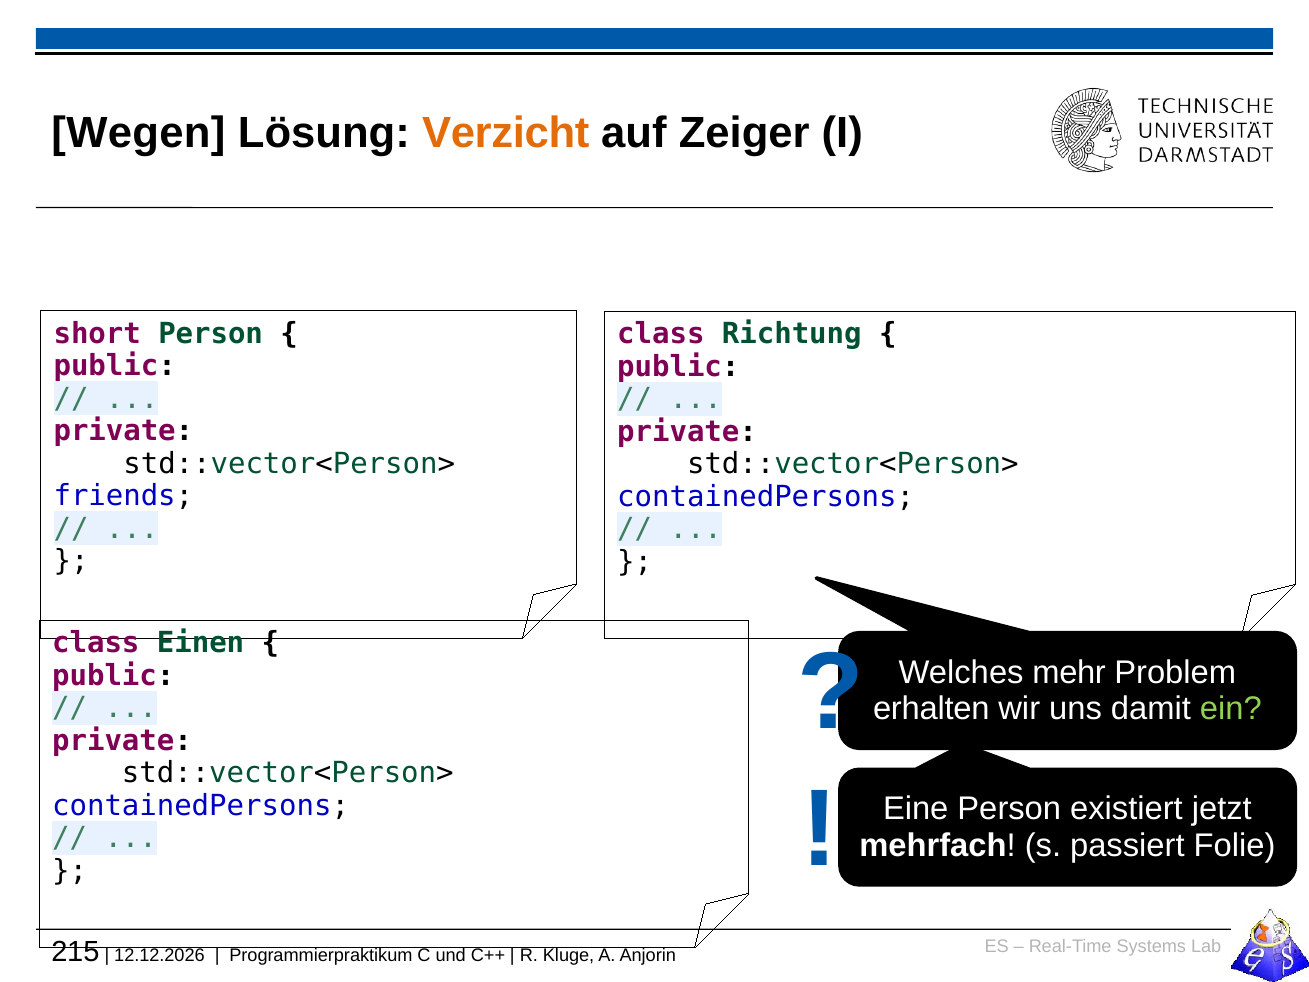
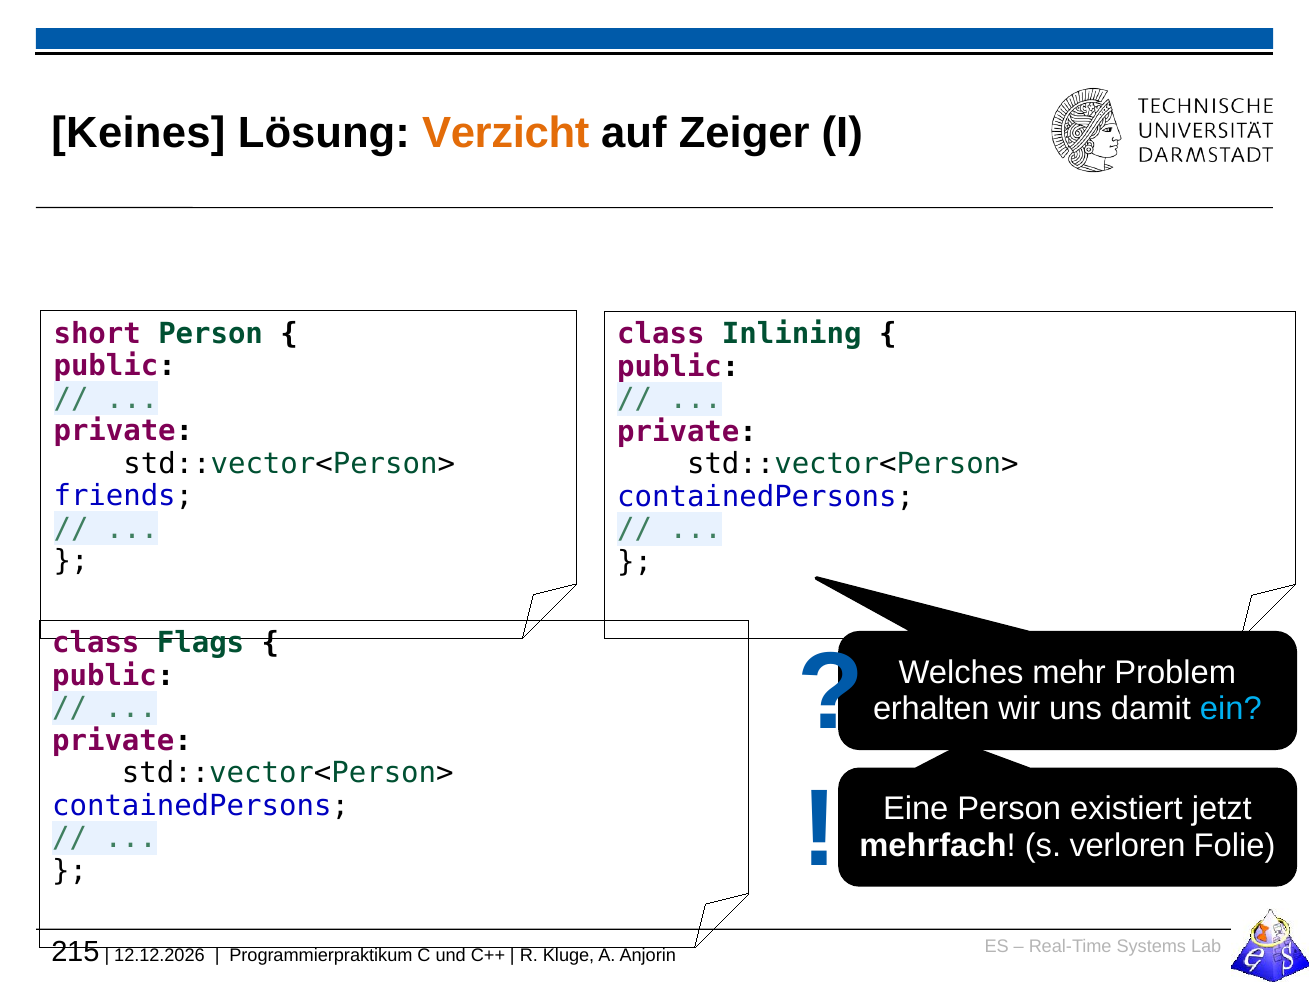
Wegen: Wegen -> Keines
Richtung: Richtung -> Inlining
Einen: Einen -> Flags
ein colour: light green -> light blue
passiert: passiert -> verloren
